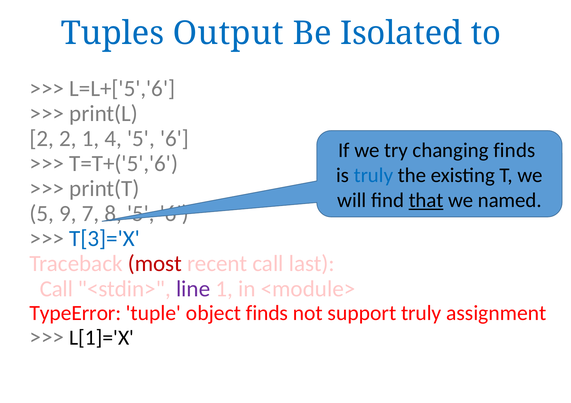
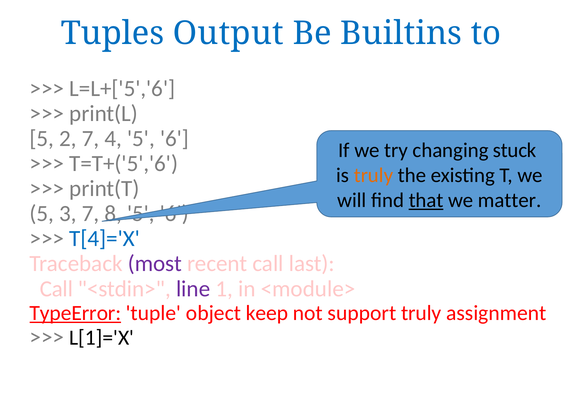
Isolated: Isolated -> Builtins
2 at (42, 138): 2 -> 5
2 1: 1 -> 7
changing finds: finds -> stuck
truly at (373, 175) colour: blue -> orange
named: named -> matter
5 9: 9 -> 3
T[3]='X: T[3]='X -> T[4]='X
most colour: red -> purple
TypeError underline: none -> present
object finds: finds -> keep
